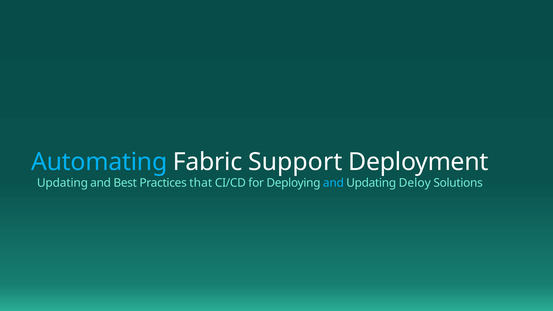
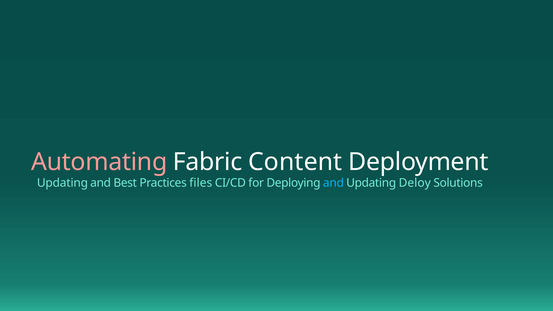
Automating colour: light blue -> pink
Support: Support -> Content
that: that -> files
